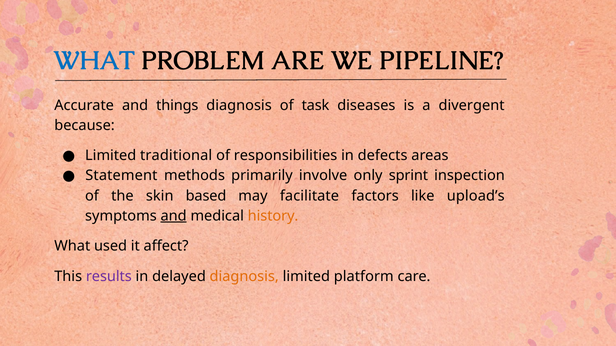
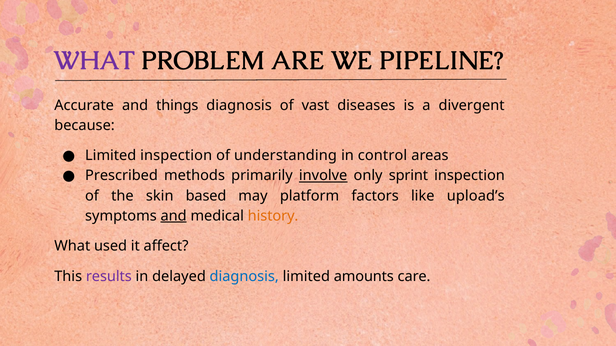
WHAT at (94, 61) colour: blue -> purple
task: task -> vast
Limited traditional: traditional -> inspection
responsibilities: responsibilities -> understanding
defects: defects -> control
Statement: Statement -> Prescribed
involve underline: none -> present
facilitate: facilitate -> platform
diagnosis at (244, 277) colour: orange -> blue
platform: platform -> amounts
